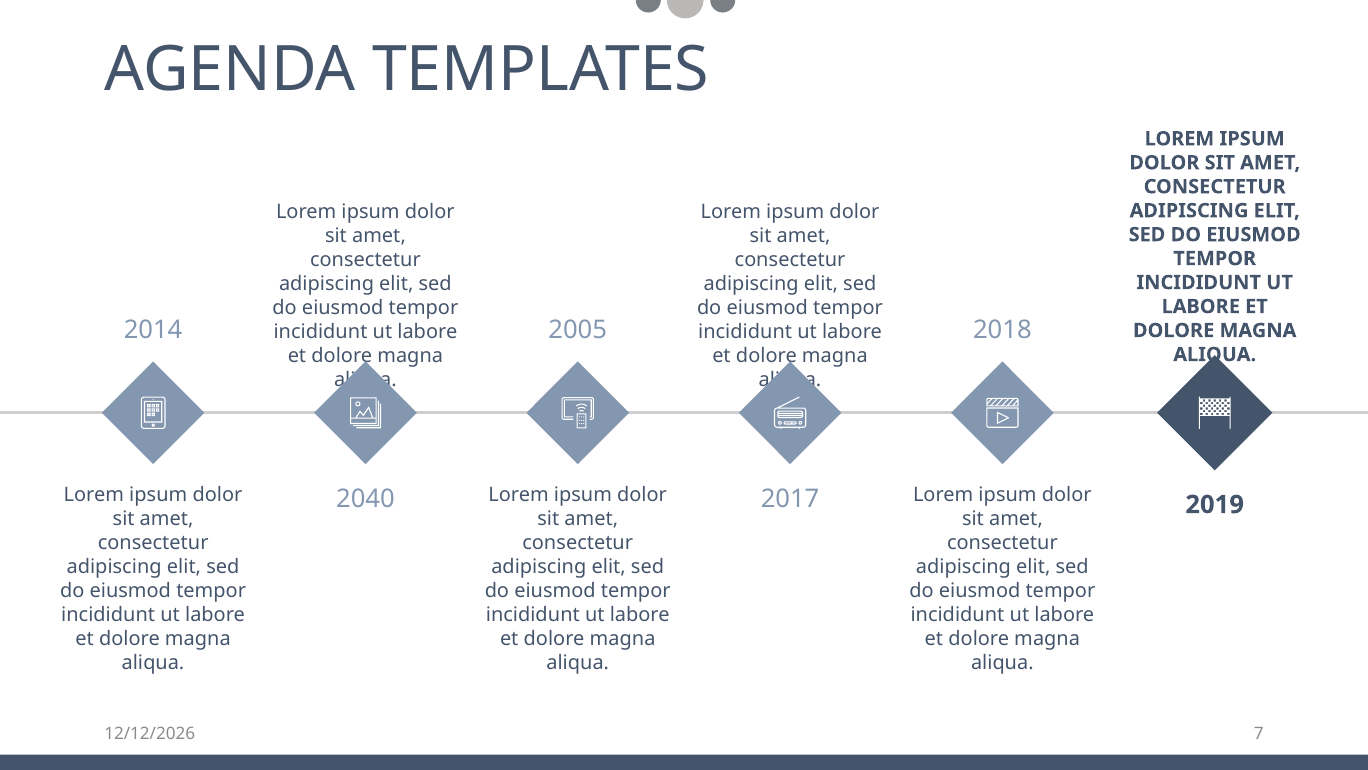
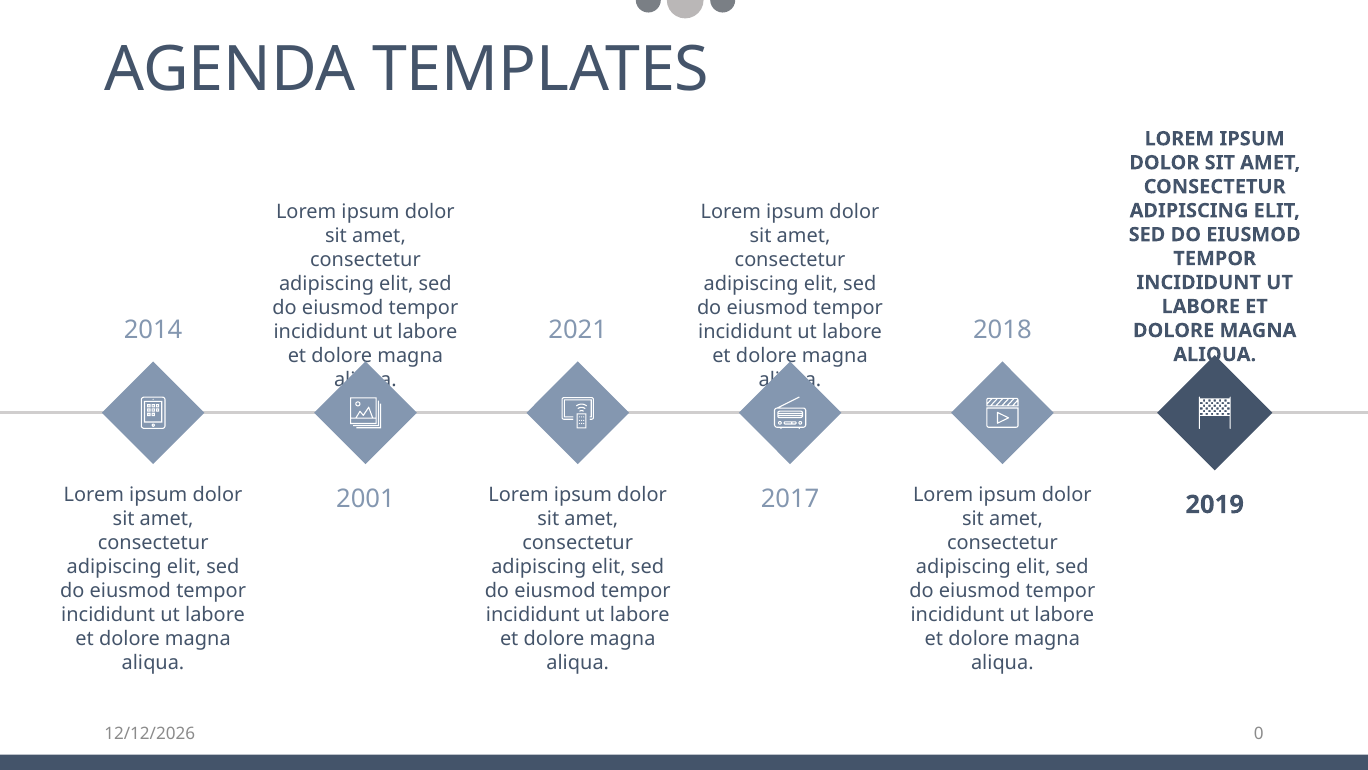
2005: 2005 -> 2021
2040: 2040 -> 2001
7: 7 -> 0
